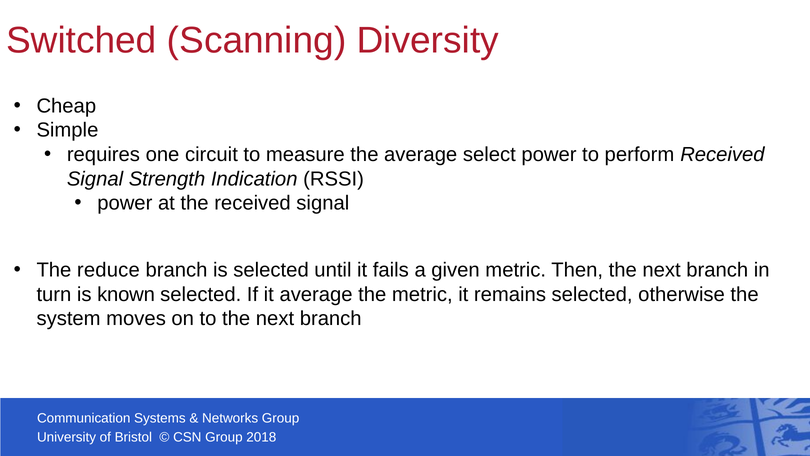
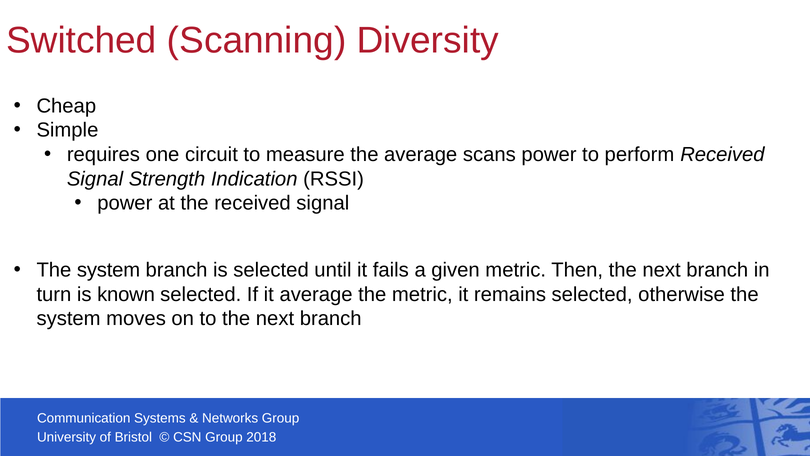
select: select -> scans
reduce at (108, 270): reduce -> system
